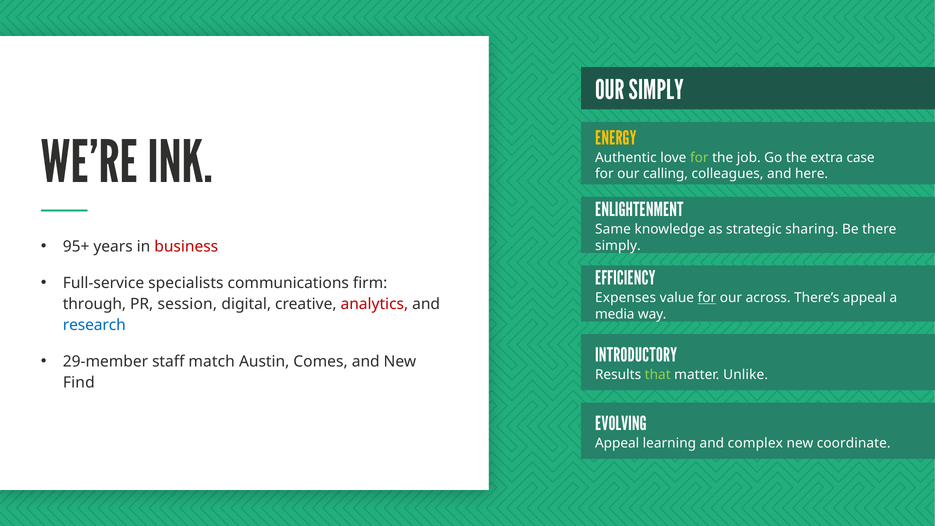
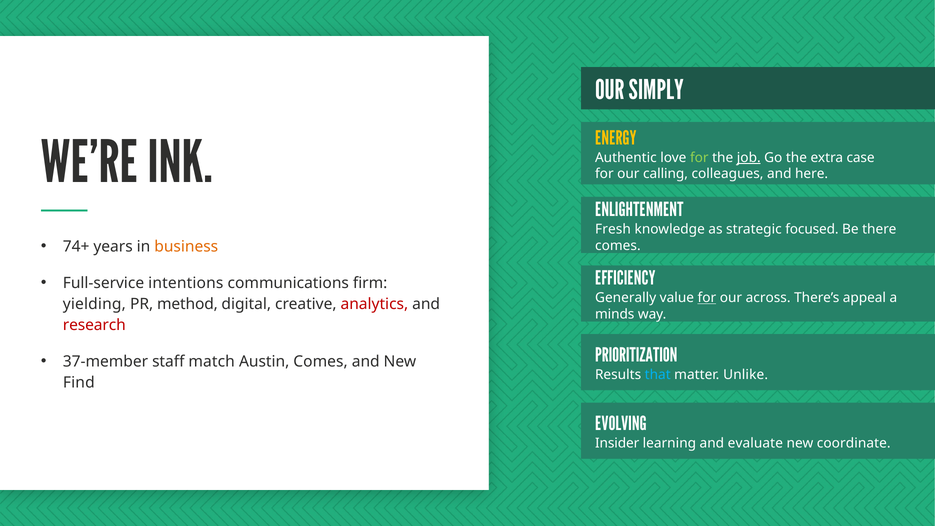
job underline: none -> present
Same: Same -> Fresh
sharing: sharing -> focused
95+: 95+ -> 74+
business colour: red -> orange
simply at (618, 246): simply -> comes
specialists: specialists -> intentions
Expenses: Expenses -> Generally
through: through -> yielding
session: session -> method
media: media -> minds
research colour: blue -> red
INTRODUCTORY: INTRODUCTORY -> PRIORITIZATION
29-member: 29-member -> 37-member
that colour: light green -> light blue
Appeal at (617, 443): Appeal -> Insider
complex: complex -> evaluate
